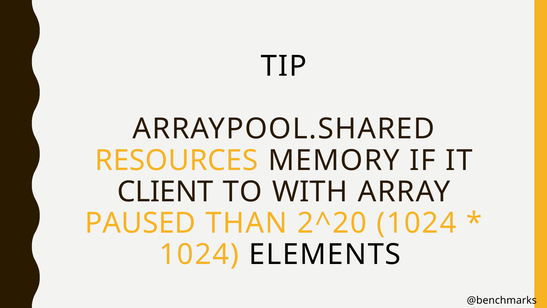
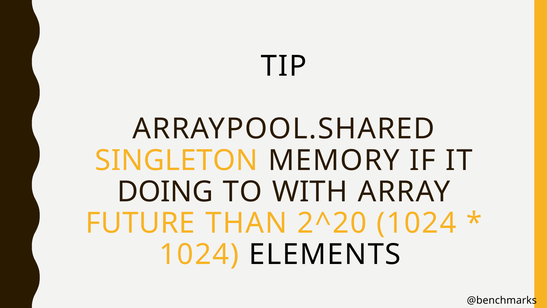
RESOURCES: RESOURCES -> SINGLETON
CLIENT: CLIENT -> DOING
PAUSED: PAUSED -> FUTURE
